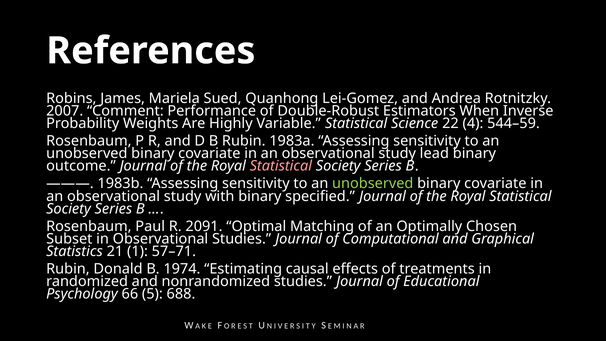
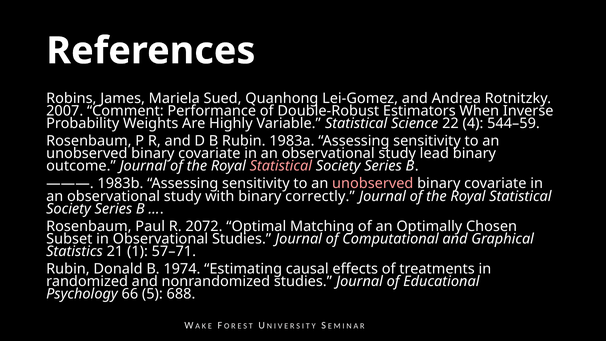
unobserved at (373, 184) colour: light green -> pink
specified: specified -> correctly
2091: 2091 -> 2072
